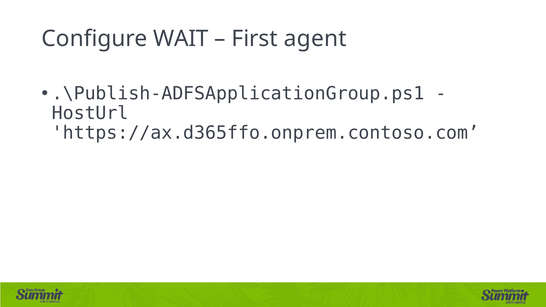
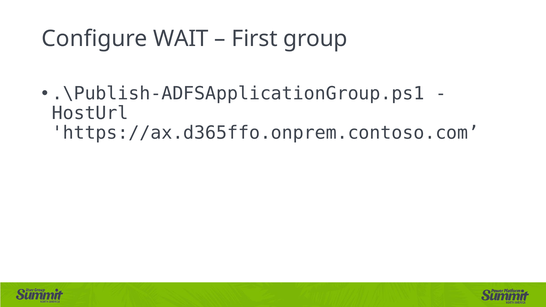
agent: agent -> group
